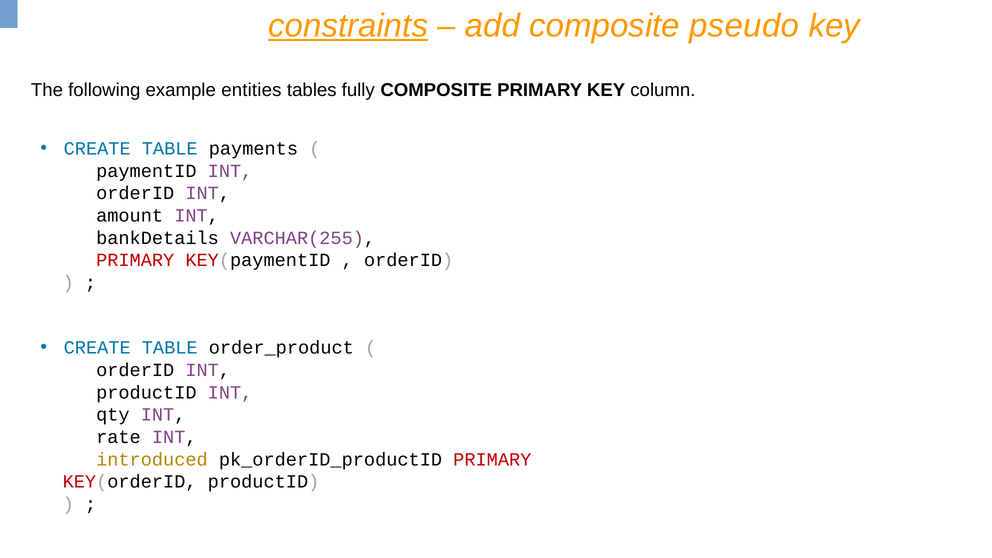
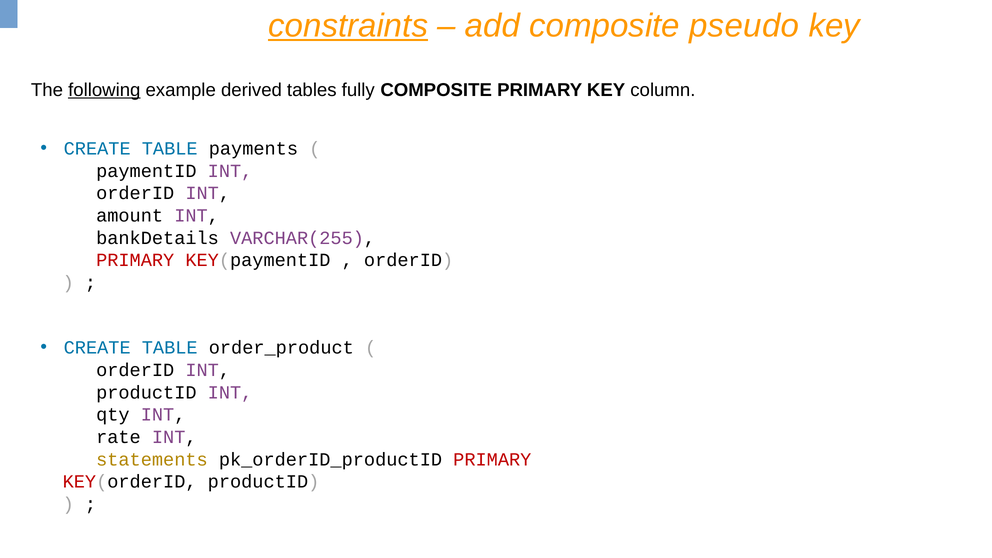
following underline: none -> present
entities: entities -> derived
introduced: introduced -> statements
